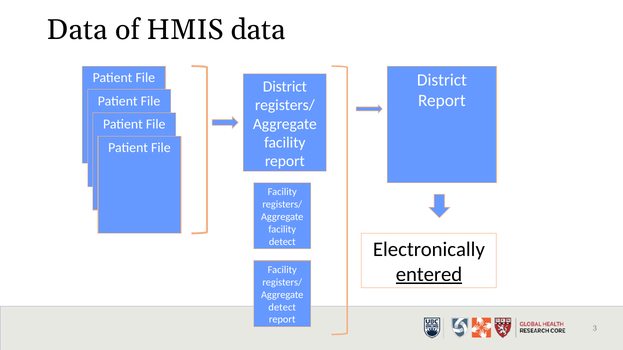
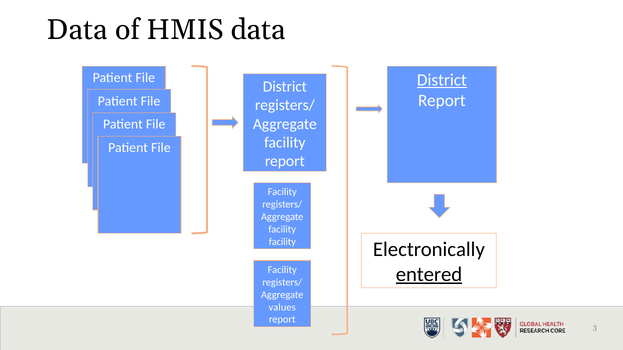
District at (442, 80) underline: none -> present
detect at (282, 242): detect -> facility
detect at (282, 307): detect -> values
